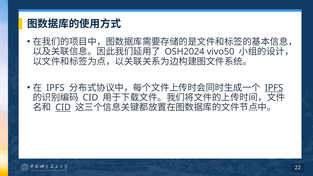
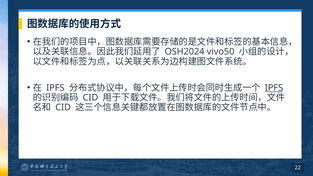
CID at (63, 108) underline: present -> none
